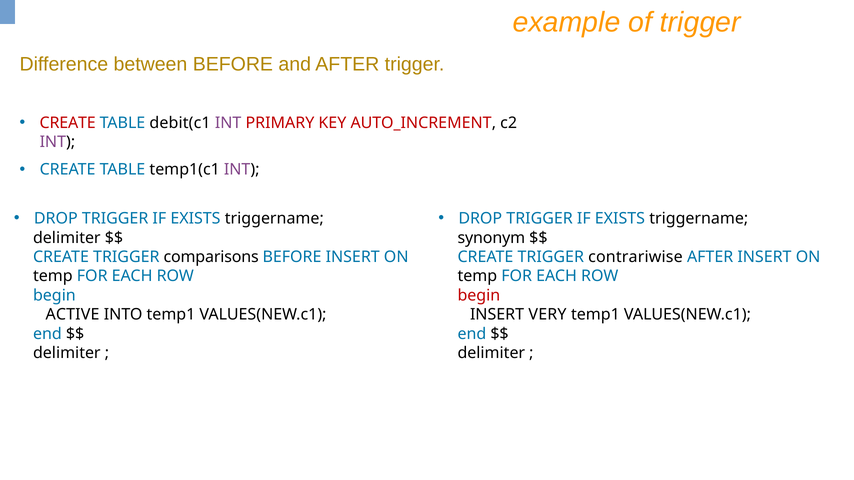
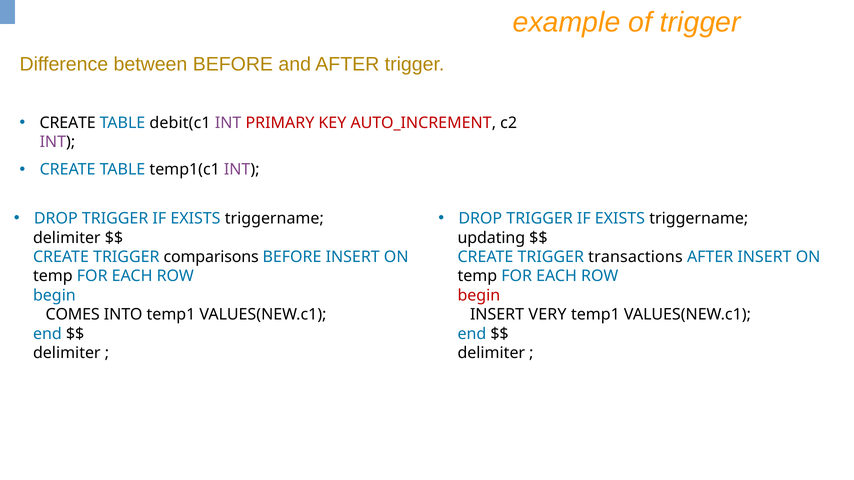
CREATE at (68, 123) colour: red -> black
synonym: synonym -> updating
contrariwise: contrariwise -> transactions
ACTIVE: ACTIVE -> COMES
